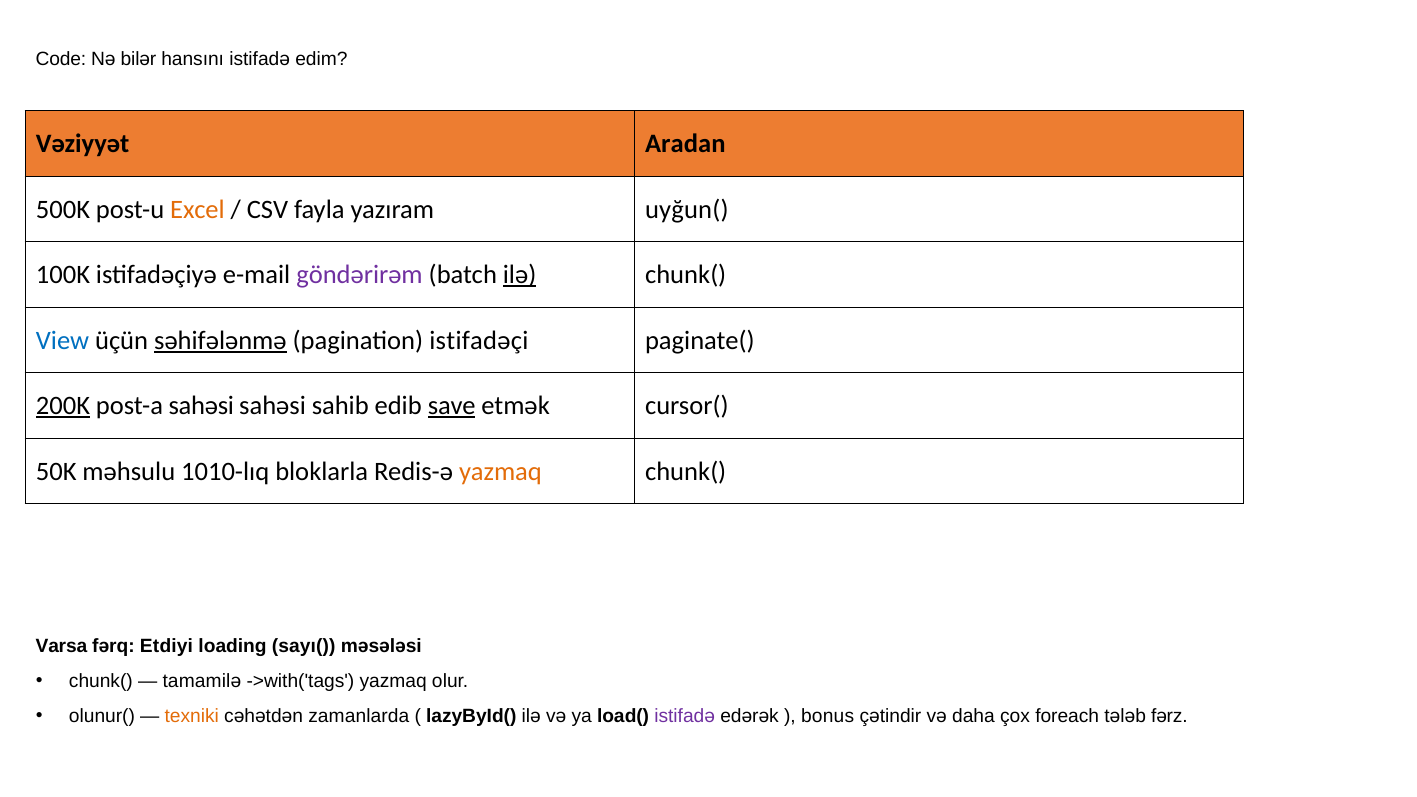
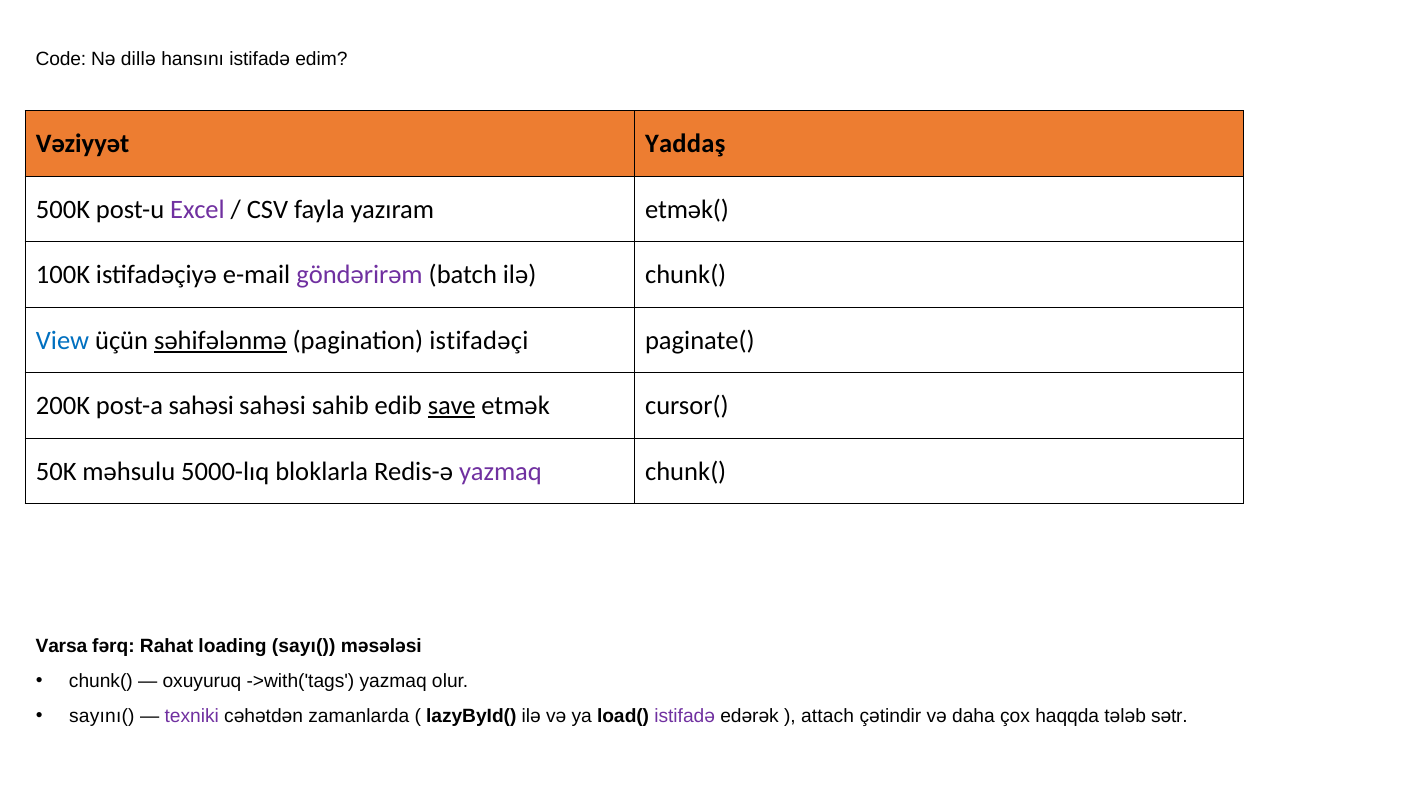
bilər: bilər -> dillə
Aradan: Aradan -> Yaddaş
Excel colour: orange -> purple
uyğun(: uyğun( -> etmək(
ilə at (520, 275) underline: present -> none
200K underline: present -> none
1010-lıq: 1010-lıq -> 5000-lıq
yazmaq at (500, 471) colour: orange -> purple
Etdiyi: Etdiyi -> Rahat
tamamilə: tamamilə -> oxuyuruq
olunur(: olunur( -> sayını(
texniki colour: orange -> purple
bonus: bonus -> attach
foreach: foreach -> haqqda
fərz: fərz -> sətr
